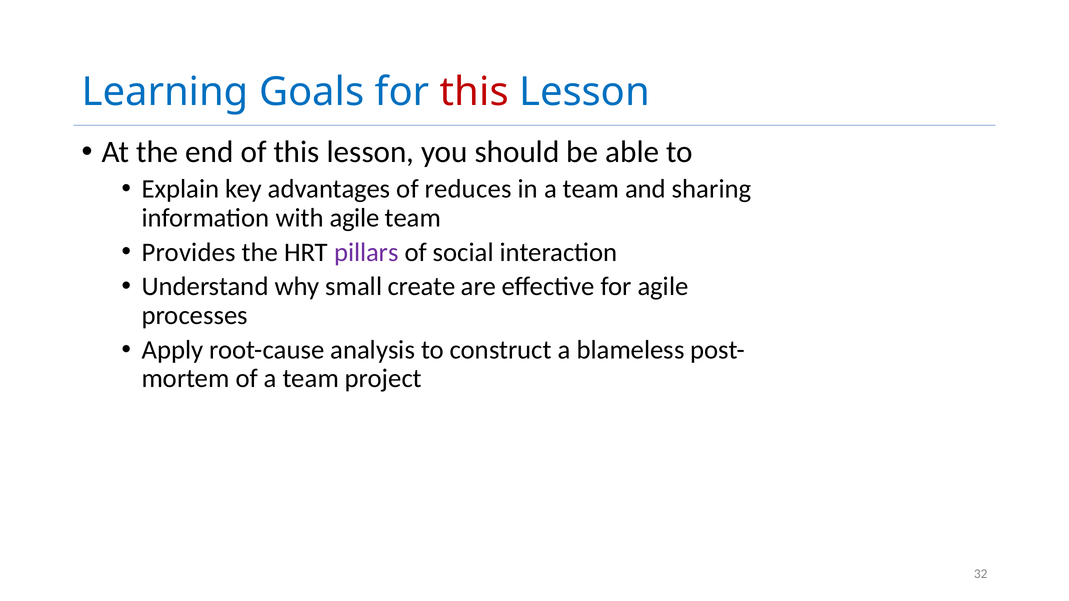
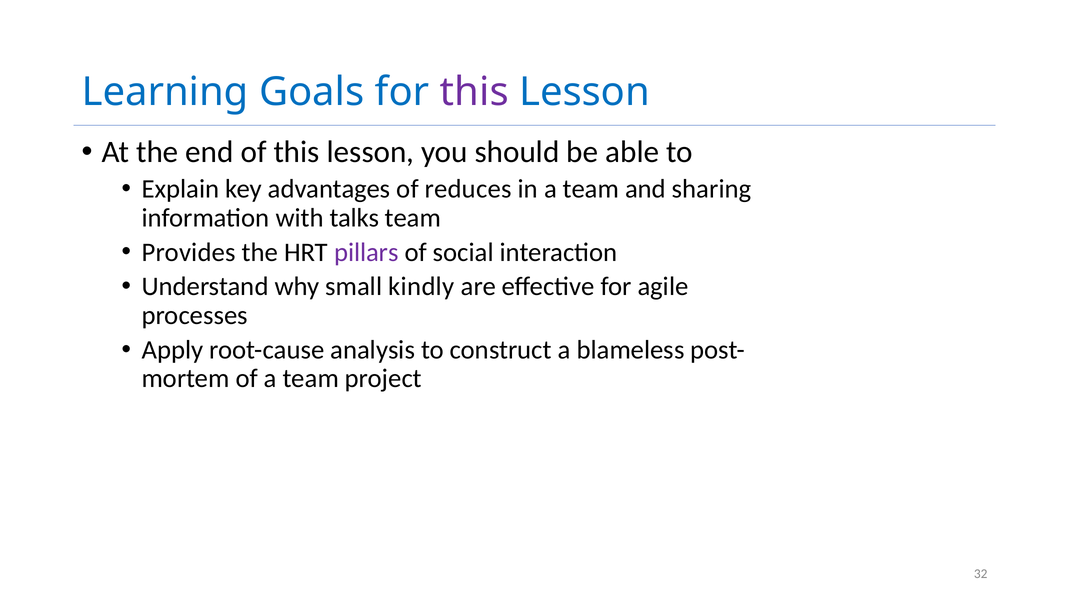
this at (474, 92) colour: red -> purple
with agile: agile -> talks
create: create -> kindly
